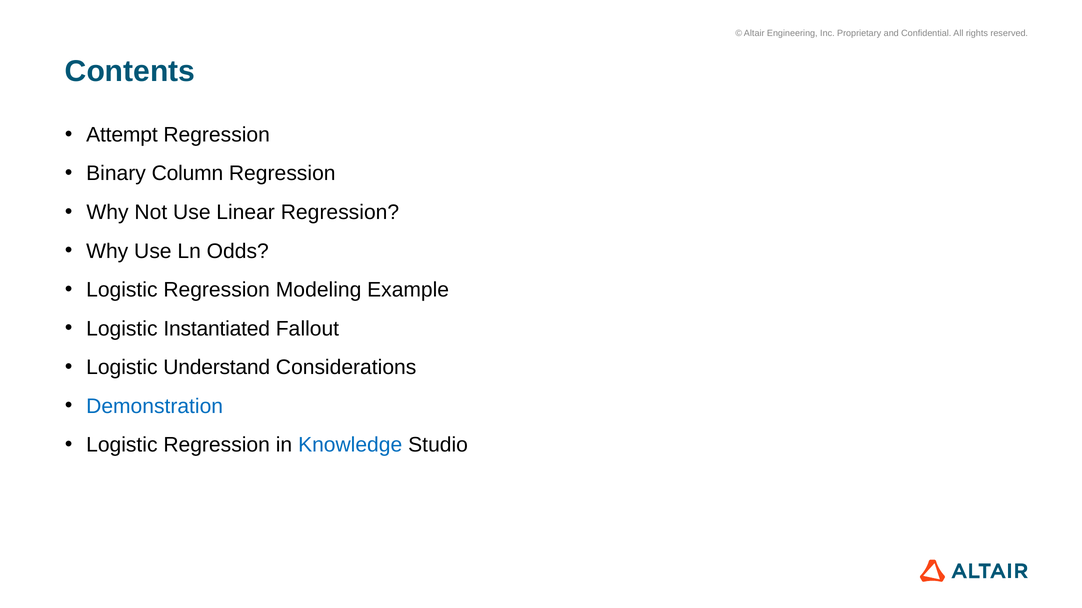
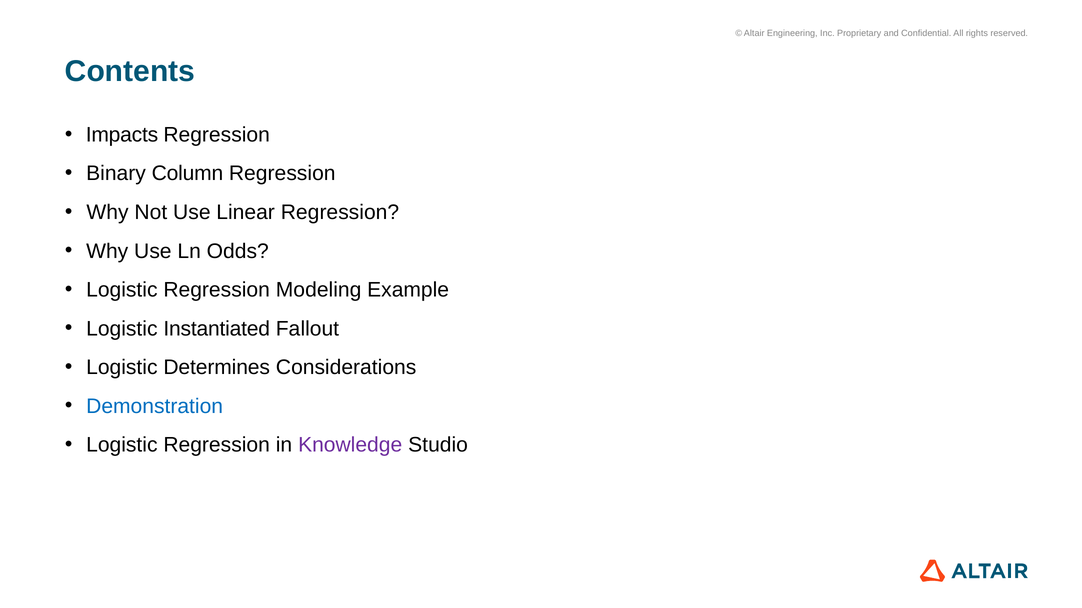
Attempt: Attempt -> Impacts
Understand: Understand -> Determines
Knowledge colour: blue -> purple
